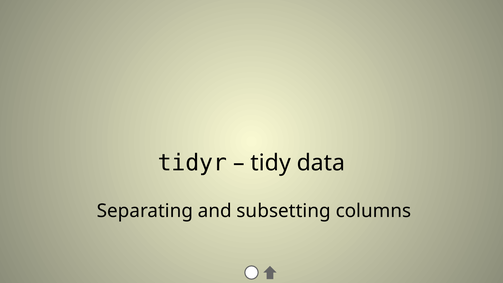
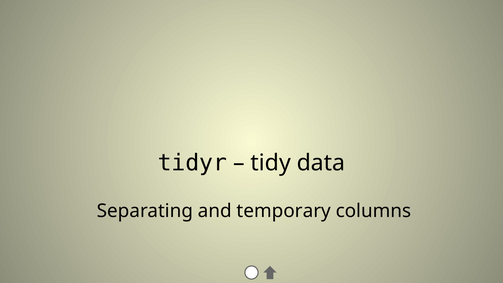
subsetting: subsetting -> temporary
